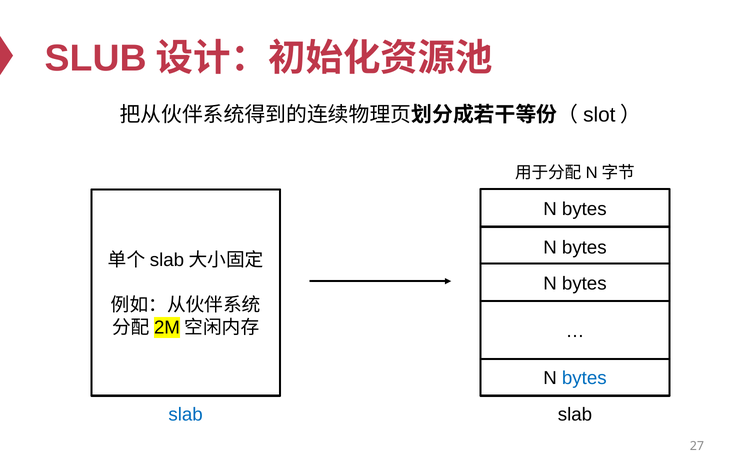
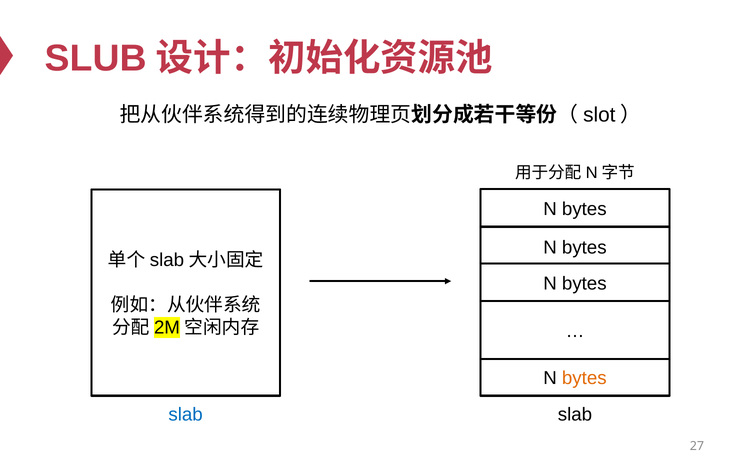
bytes at (584, 378) colour: blue -> orange
